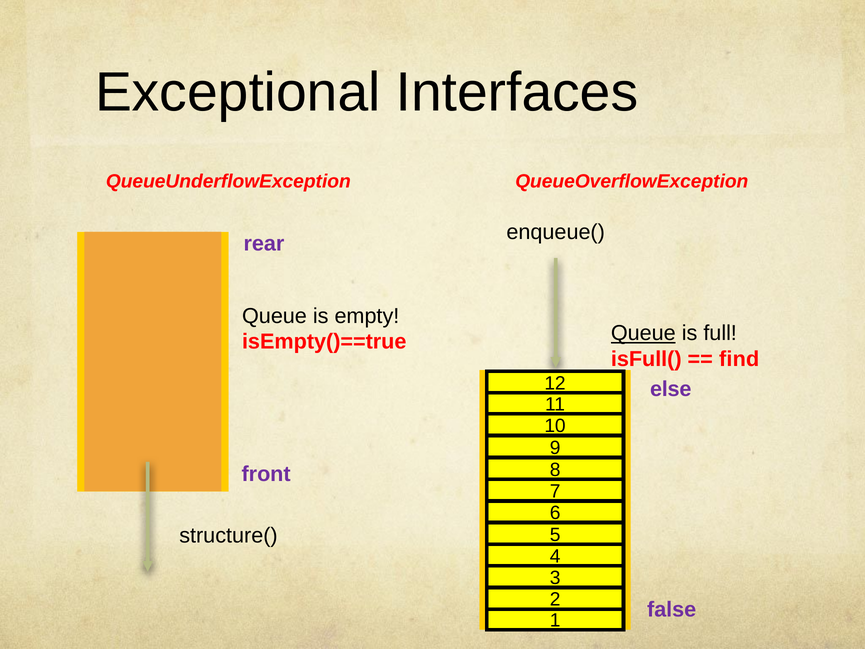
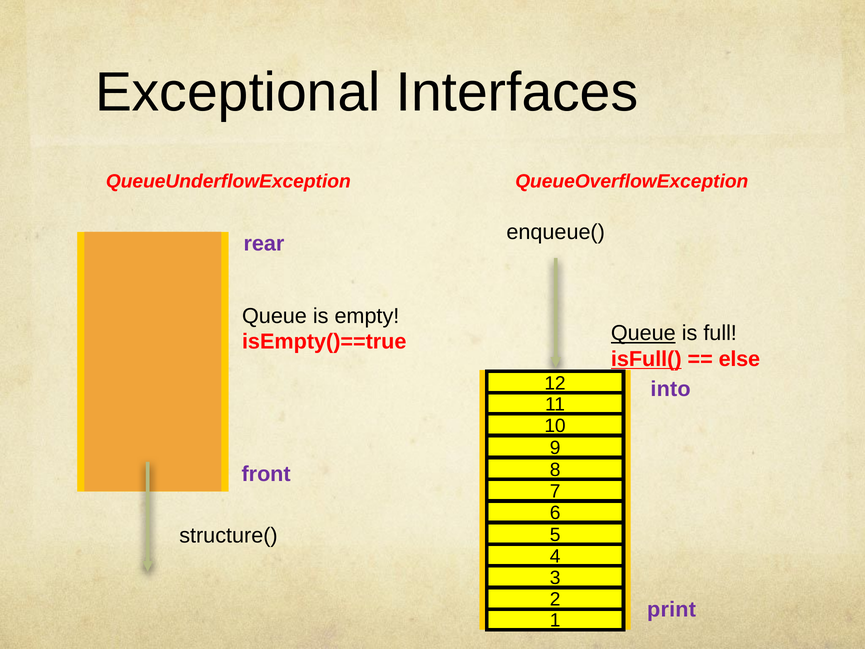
isFull( underline: none -> present
find: find -> else
else: else -> into
false: false -> print
